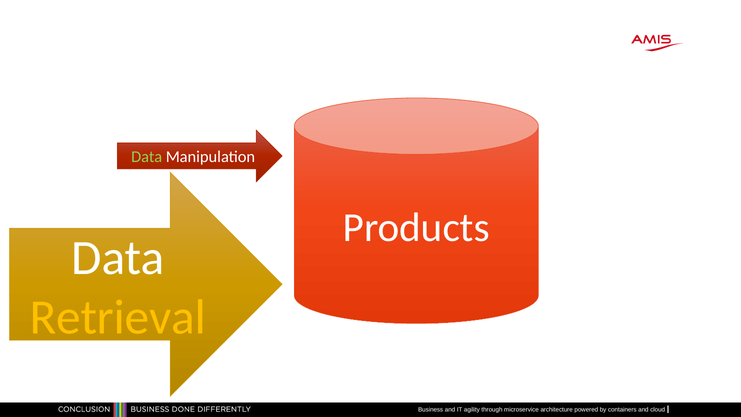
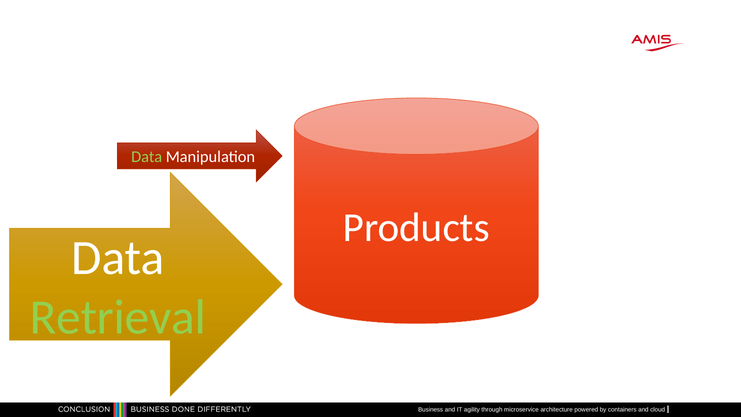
Retrieval colour: yellow -> light green
